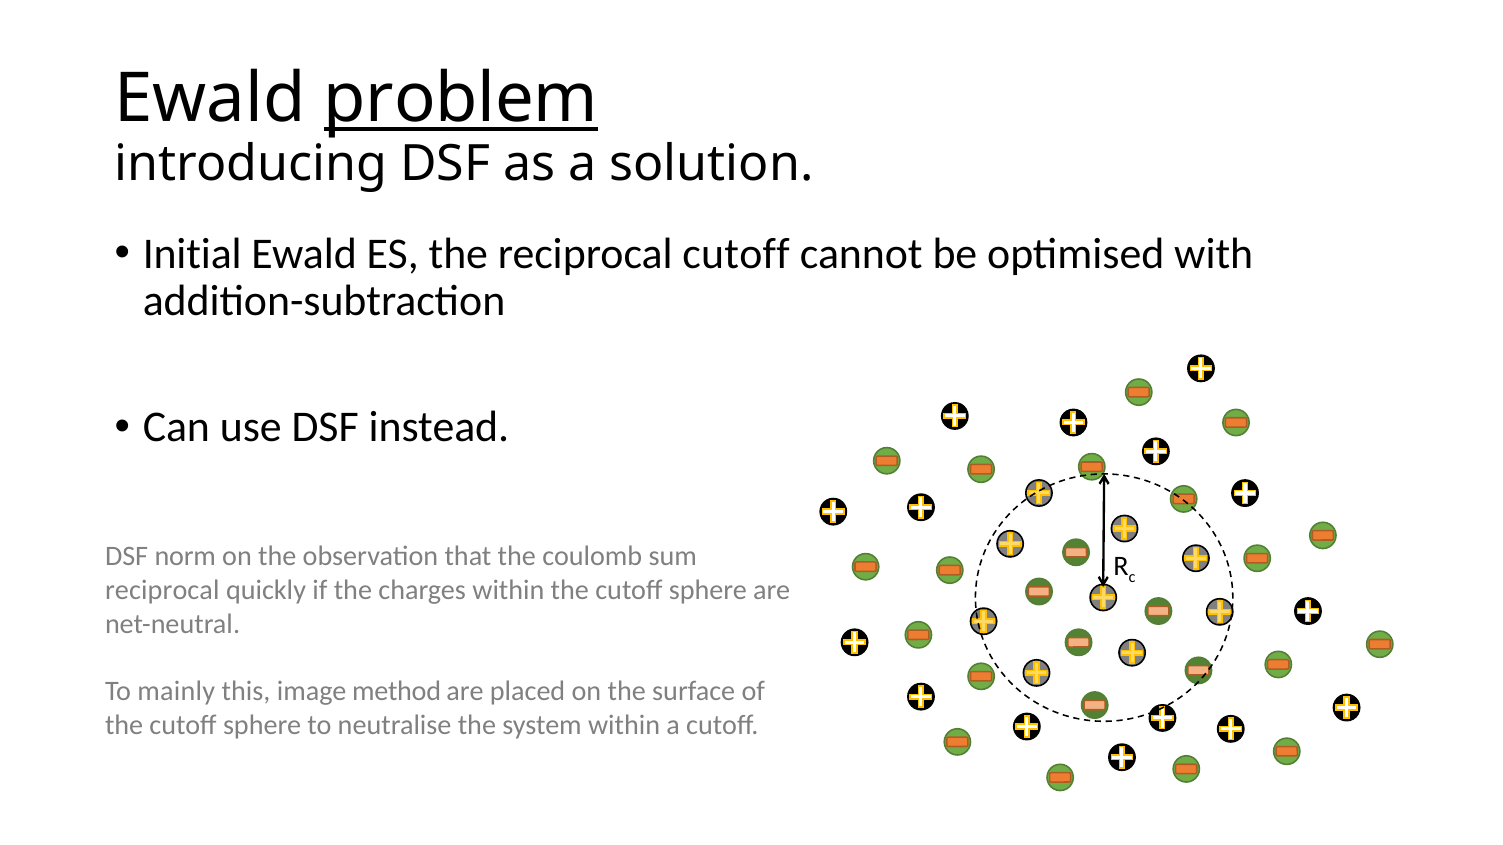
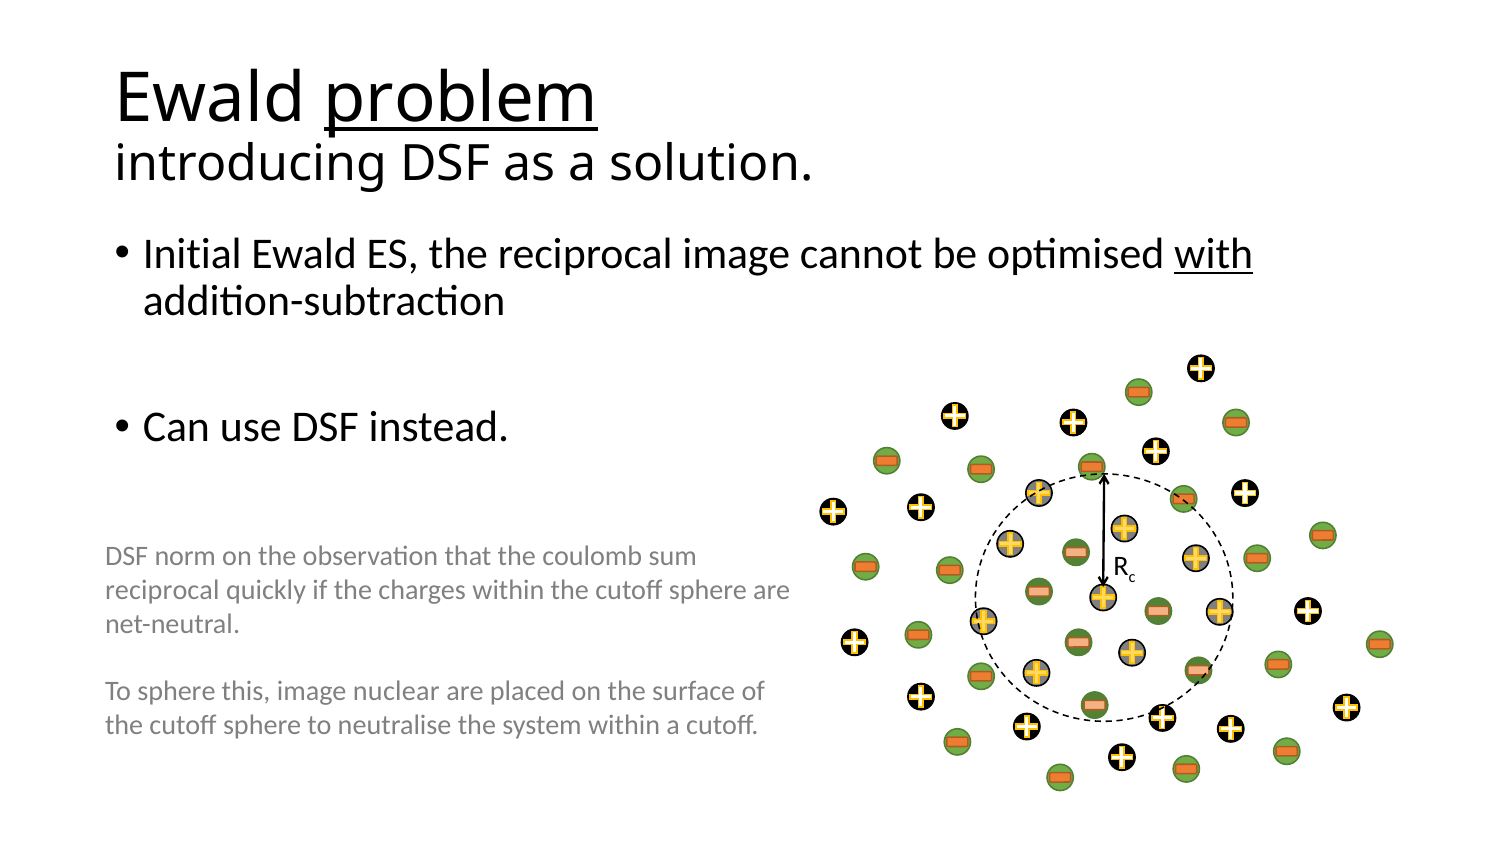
reciprocal cutoff: cutoff -> image
with underline: none -> present
To mainly: mainly -> sphere
method: method -> nuclear
